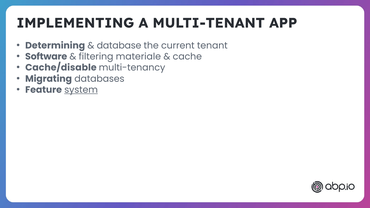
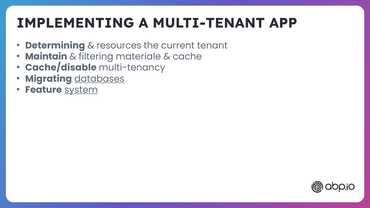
database: database -> resources
Software: Software -> Maintain
databases underline: none -> present
